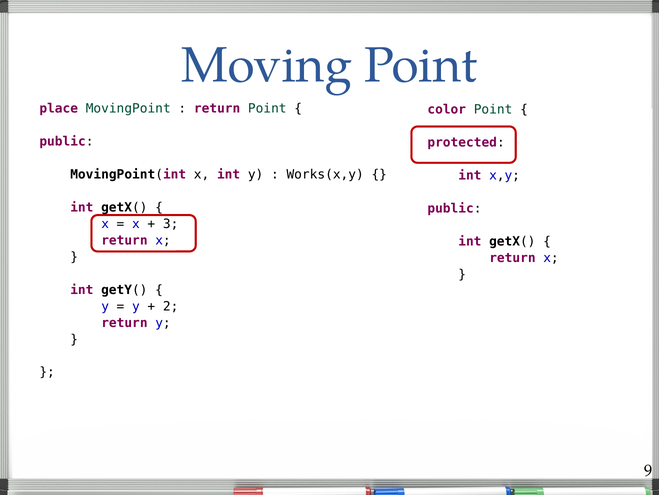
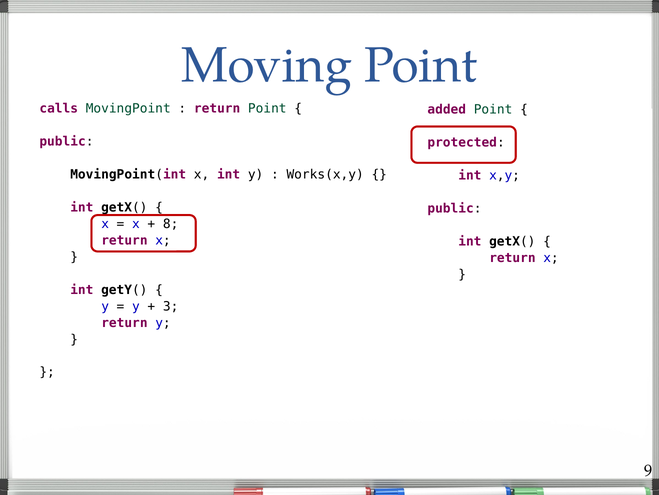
place: place -> calls
color: color -> added
3: 3 -> 8
2: 2 -> 3
